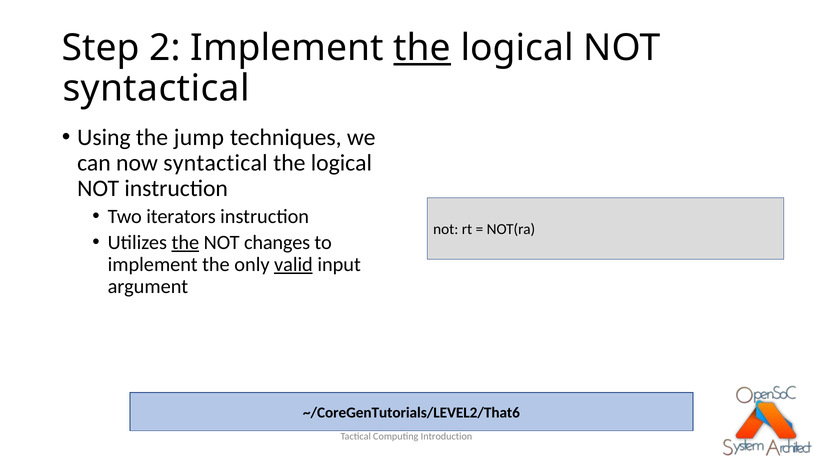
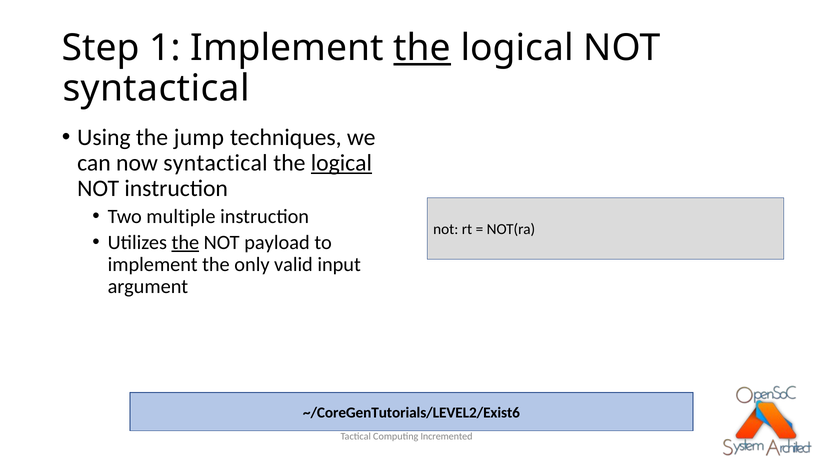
2: 2 -> 1
logical at (341, 163) underline: none -> present
iterators: iterators -> multiple
changes: changes -> payload
valid underline: present -> none
~/CoreGenTutorials/LEVEL2/That6: ~/CoreGenTutorials/LEVEL2/That6 -> ~/CoreGenTutorials/LEVEL2/Exist6
Introduction: Introduction -> Incremented
